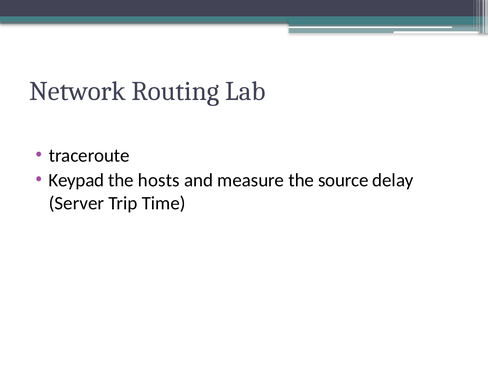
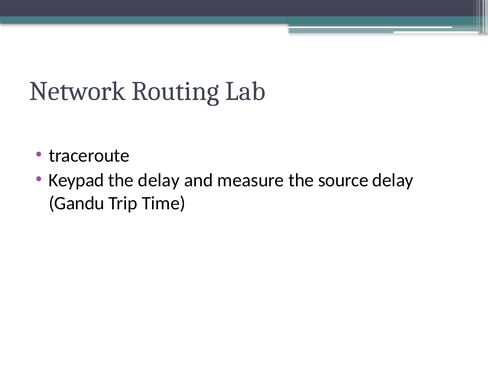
the hosts: hosts -> delay
Server: Server -> Gandu
